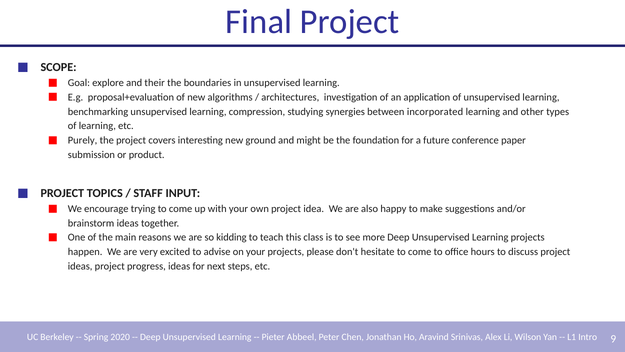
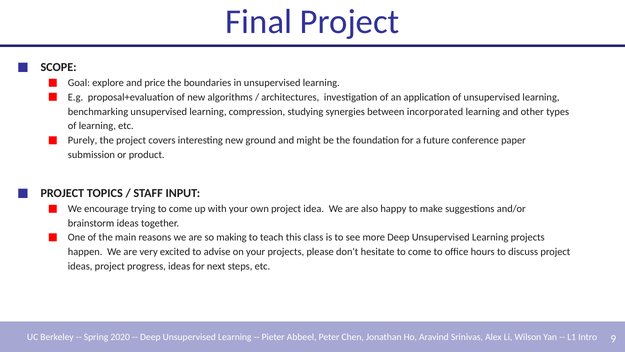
their: their -> price
kidding: kidding -> making
